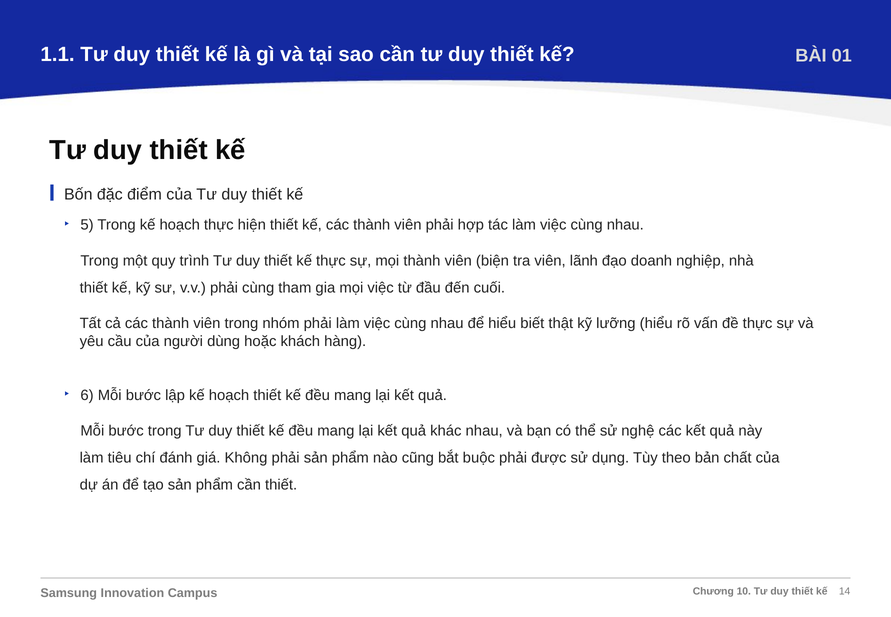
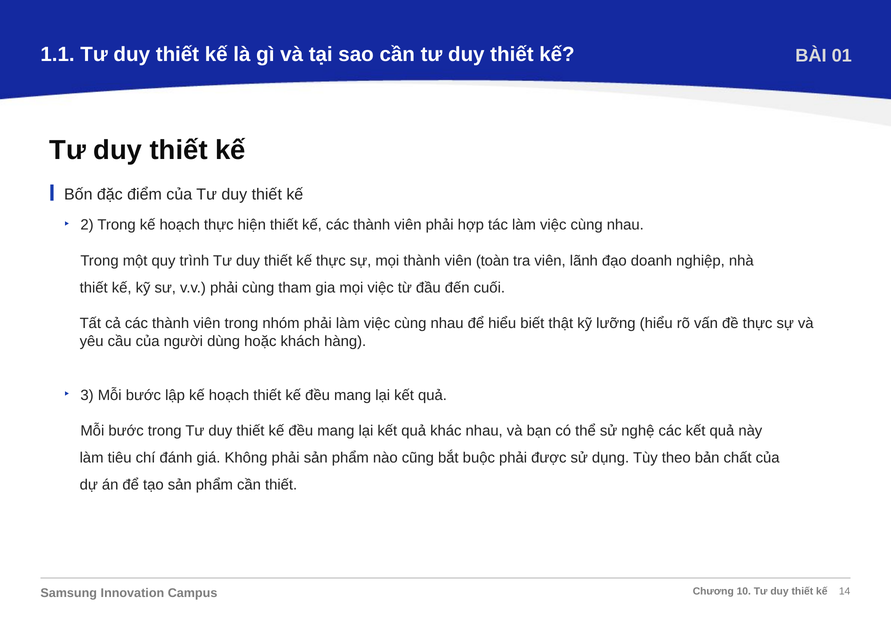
5: 5 -> 2
biện: biện -> toàn
6: 6 -> 3
